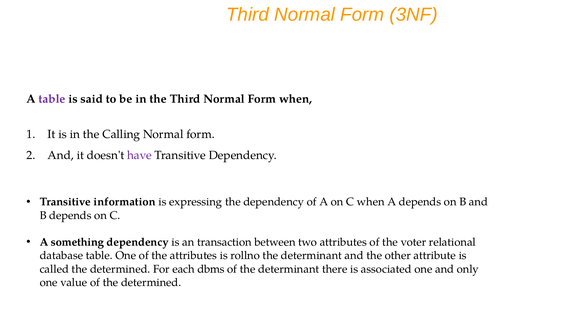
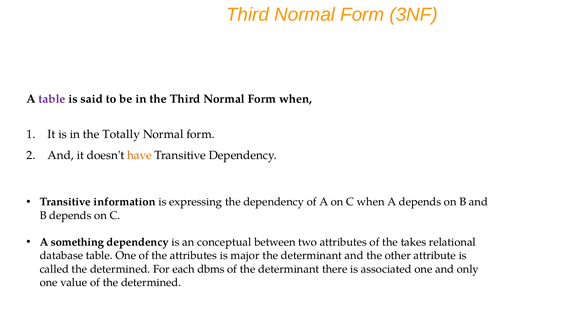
Calling: Calling -> Totally
have colour: purple -> orange
transaction: transaction -> conceptual
voter: voter -> takes
rollno: rollno -> major
